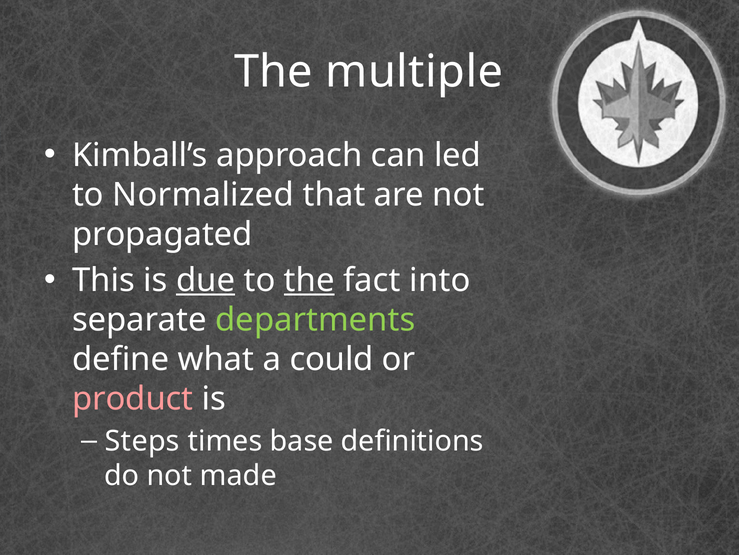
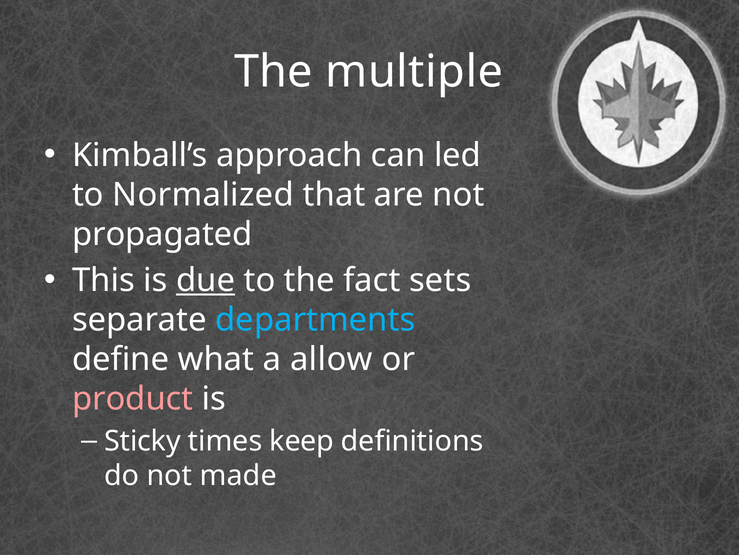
the at (309, 280) underline: present -> none
into: into -> sets
departments colour: light green -> light blue
could: could -> allow
Steps: Steps -> Sticky
base: base -> keep
